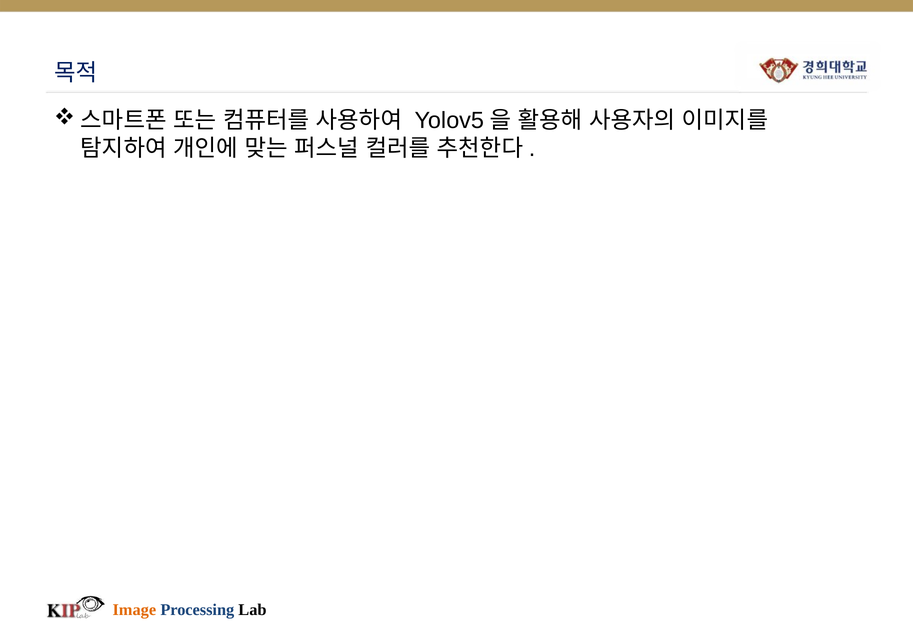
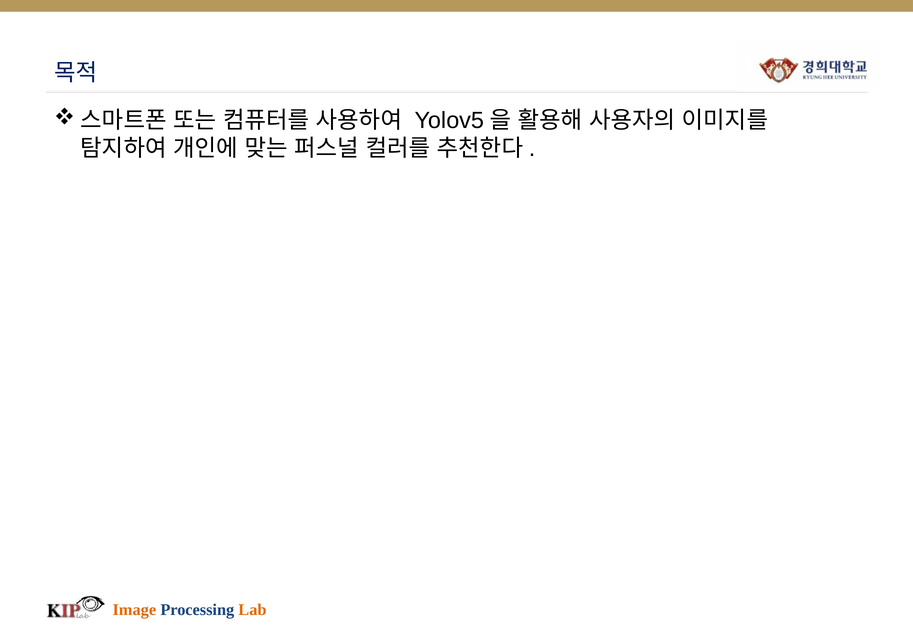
Lab colour: black -> orange
